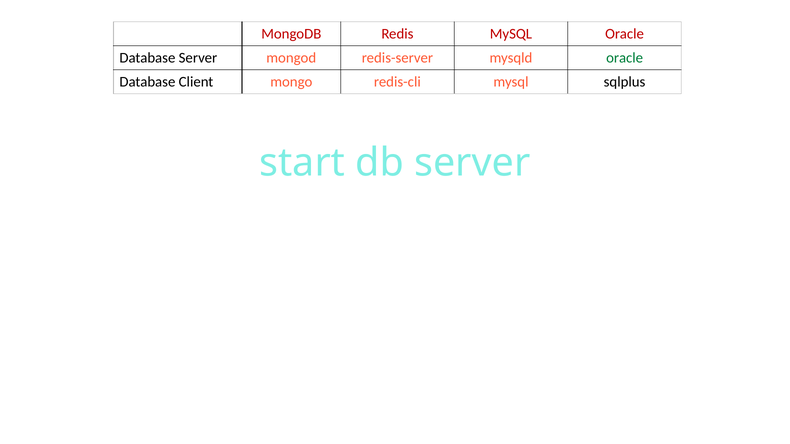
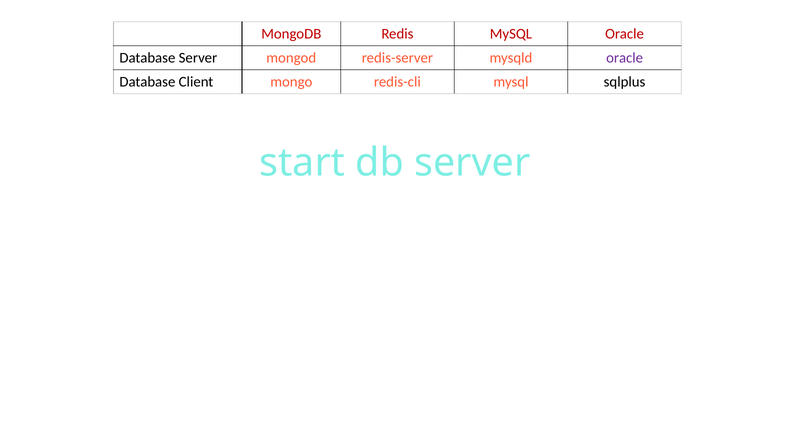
oracle at (625, 58) colour: green -> purple
